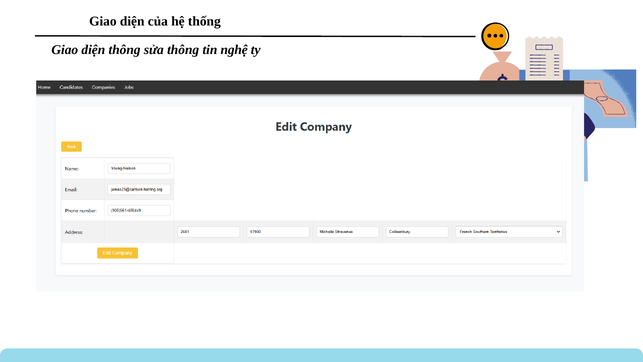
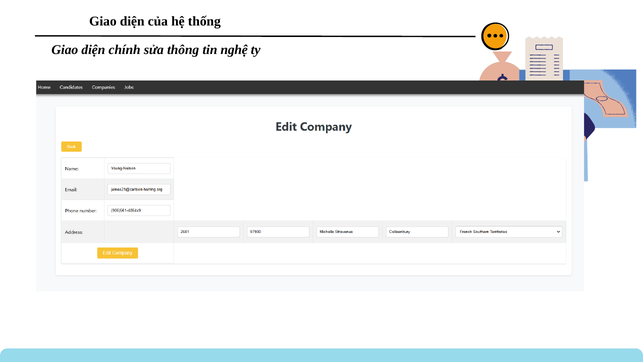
diện thông: thông -> chính
